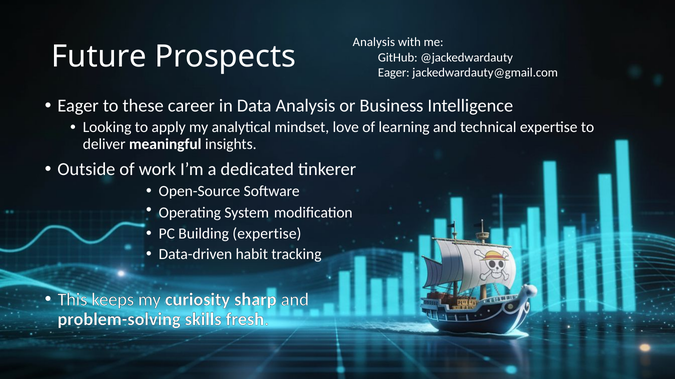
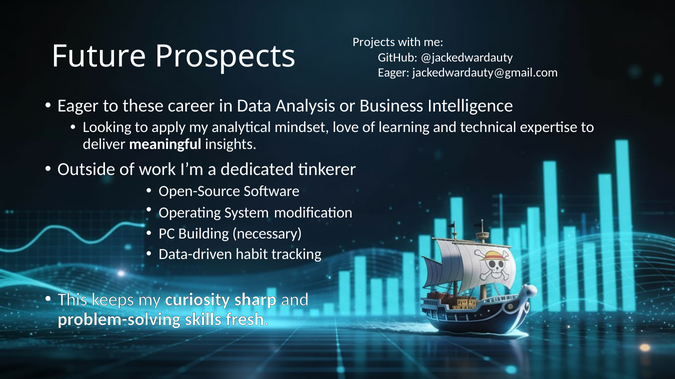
Analysis at (374, 42): Analysis -> Projects
Building expertise: expertise -> necessary
